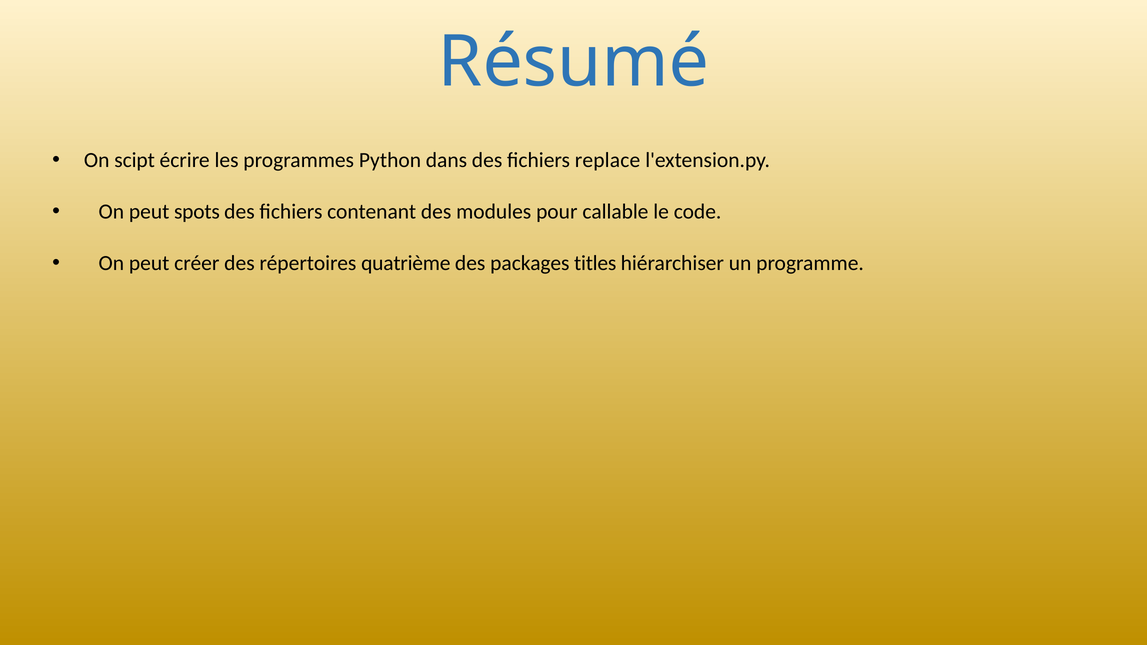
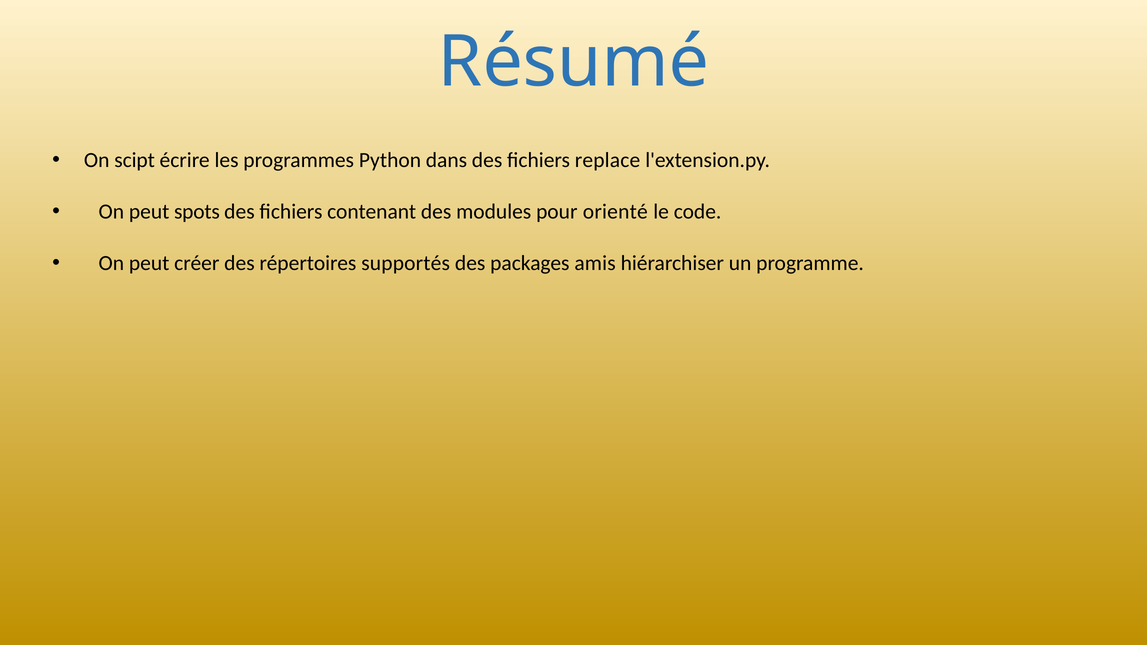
callable: callable -> orienté
quatrième: quatrième -> supportés
titles: titles -> amis
